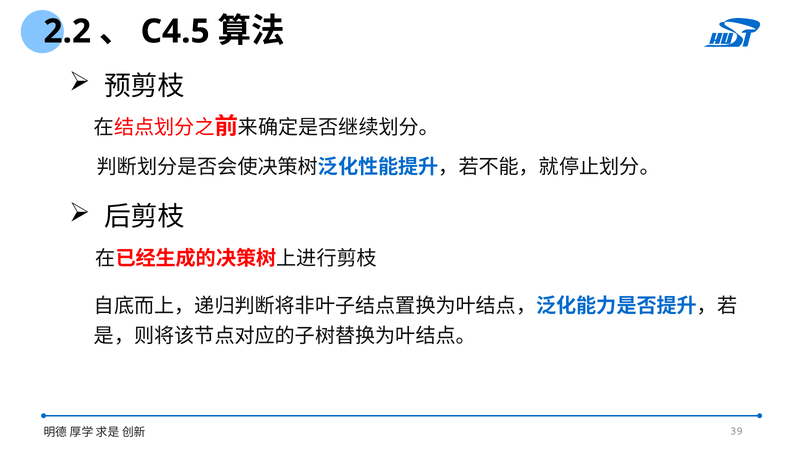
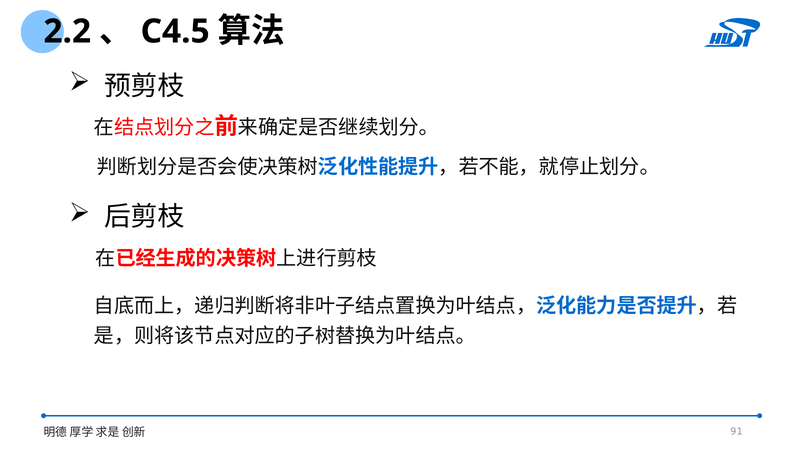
39: 39 -> 91
